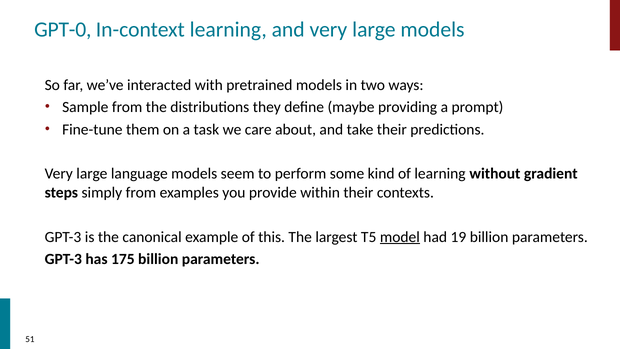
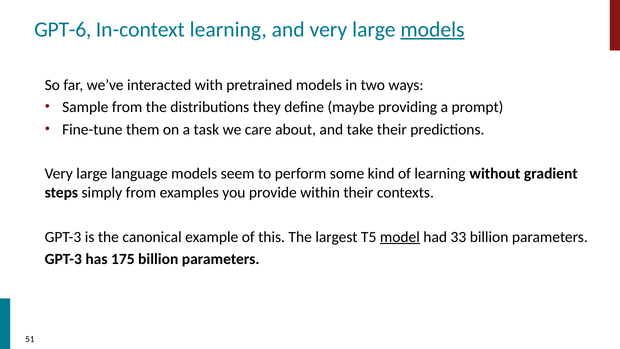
GPT-0: GPT-0 -> GPT-6
models at (432, 29) underline: none -> present
19: 19 -> 33
